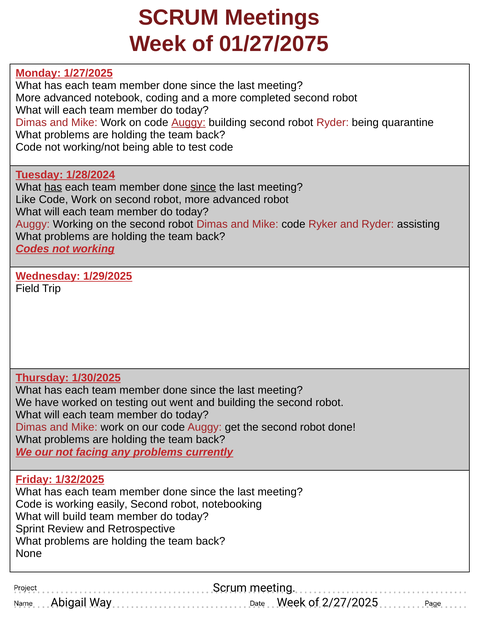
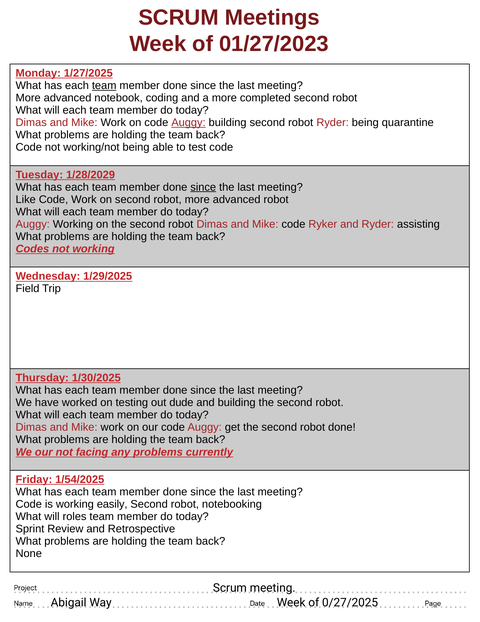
01/27/2075: 01/27/2075 -> 01/27/2023
team at (104, 85) underline: none -> present
1/28/2024: 1/28/2024 -> 1/28/2029
has at (53, 187) underline: present -> none
went: went -> dude
1/32/2025: 1/32/2025 -> 1/54/2025
build: build -> roles
2/27/2025: 2/27/2025 -> 0/27/2025
